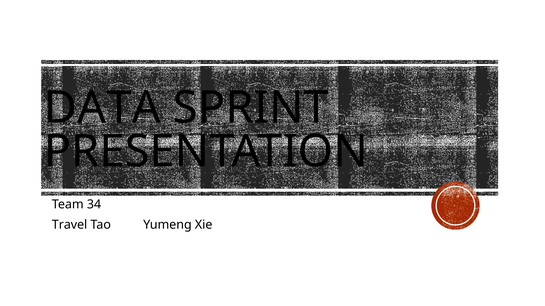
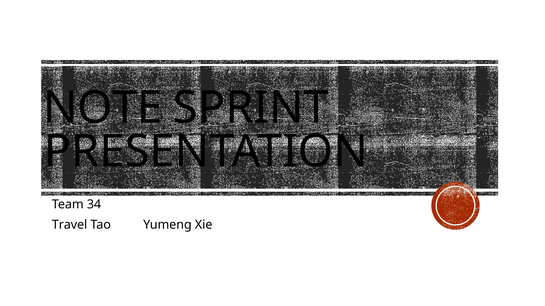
DATA: DATA -> NOTE
